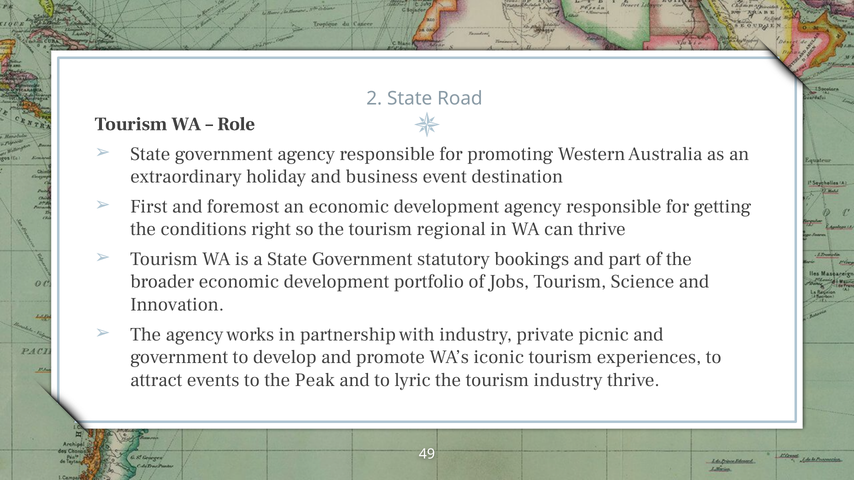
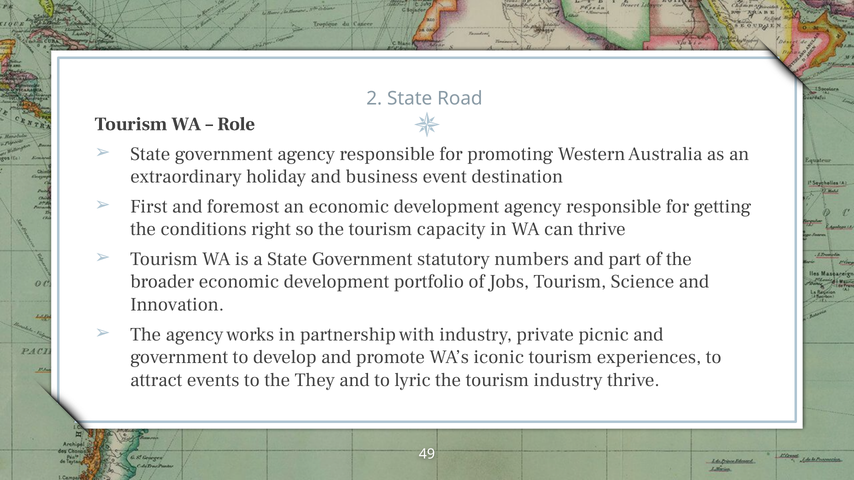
regional: regional -> capacity
bookings: bookings -> numbers
Peak: Peak -> They
